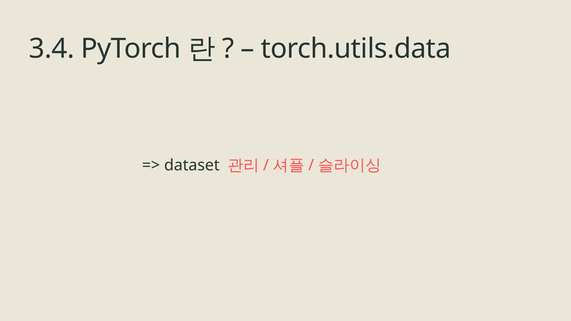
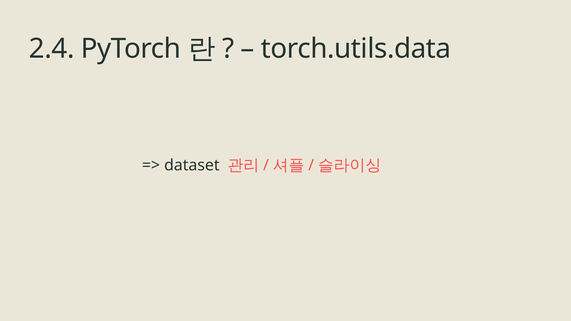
3.4: 3.4 -> 2.4
